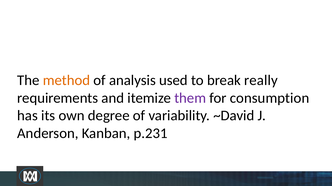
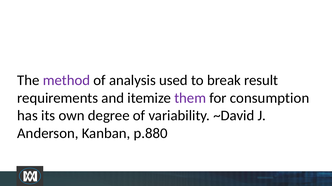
method colour: orange -> purple
really: really -> result
p.231: p.231 -> p.880
